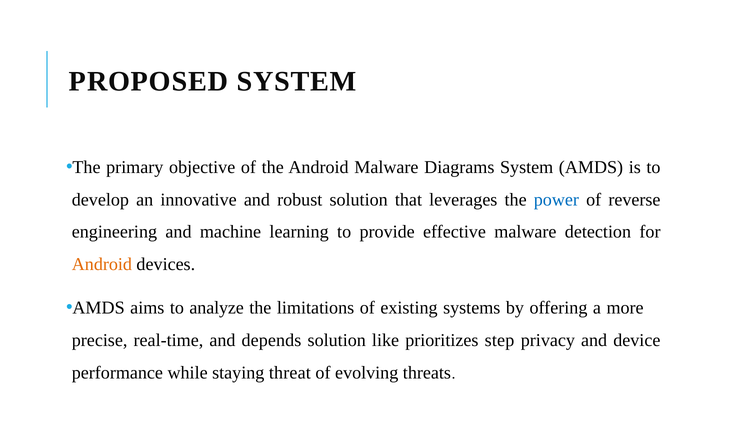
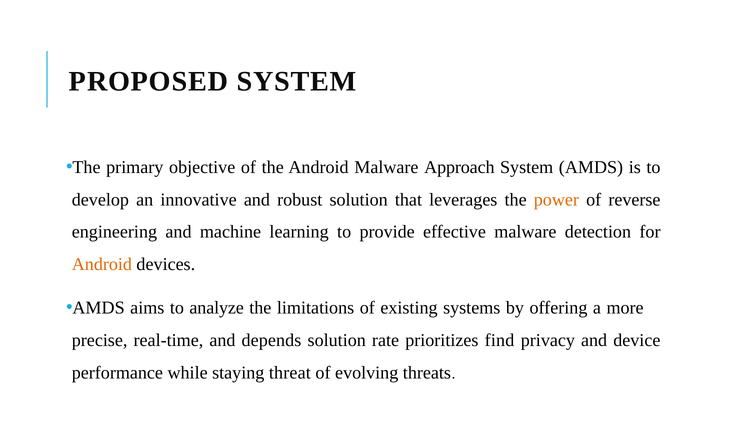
Diagrams: Diagrams -> Approach
power colour: blue -> orange
like: like -> rate
step: step -> find
